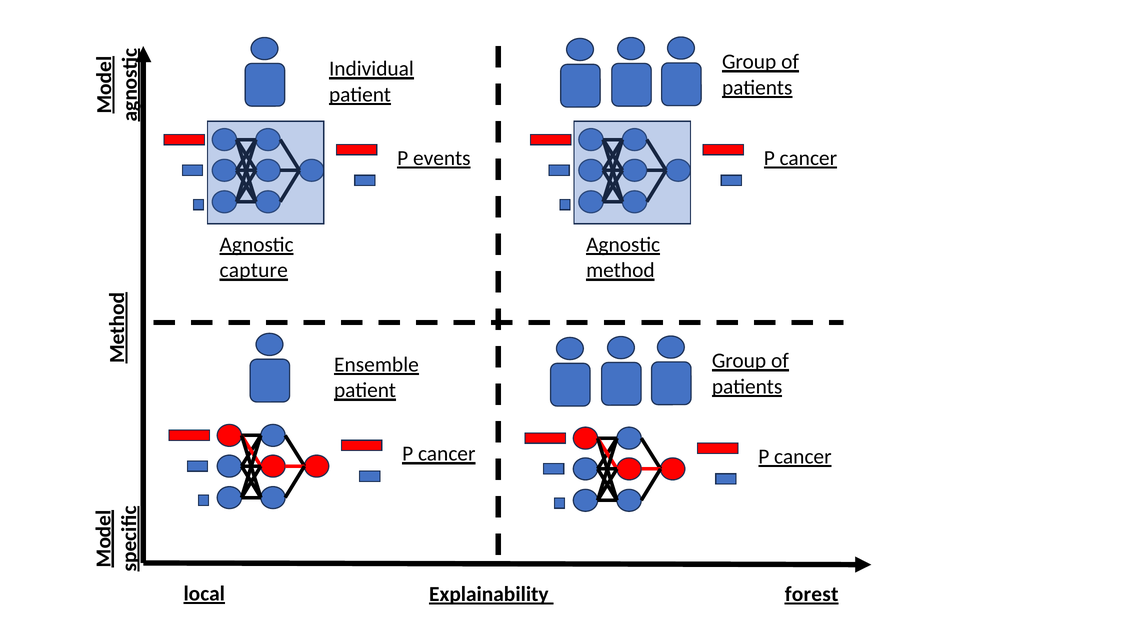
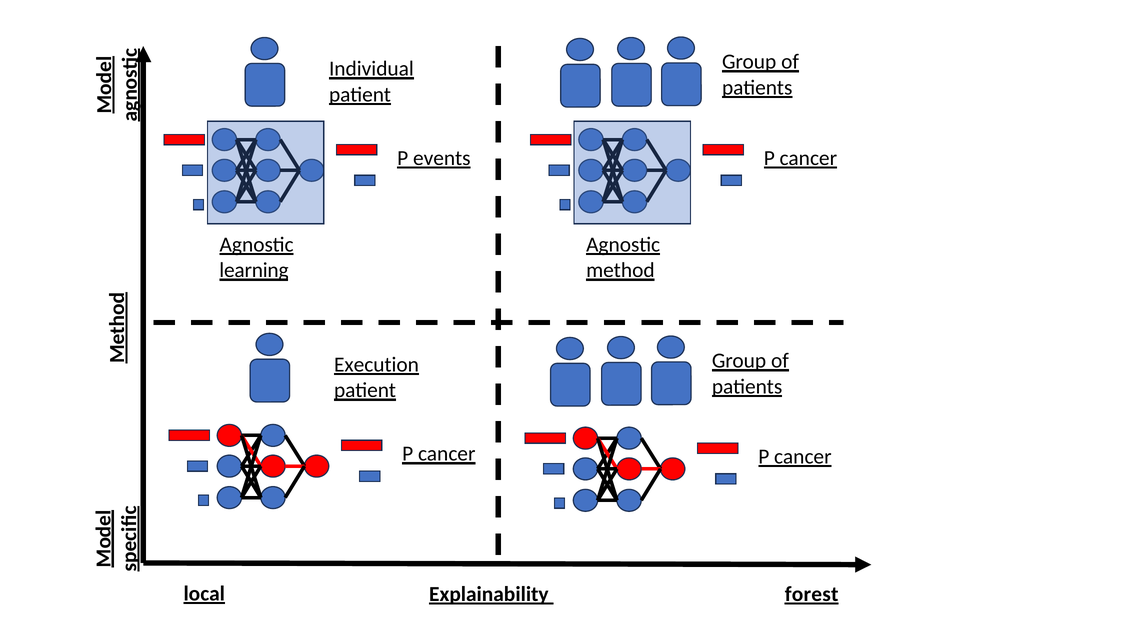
capture: capture -> learning
Ensemble: Ensemble -> Execution
